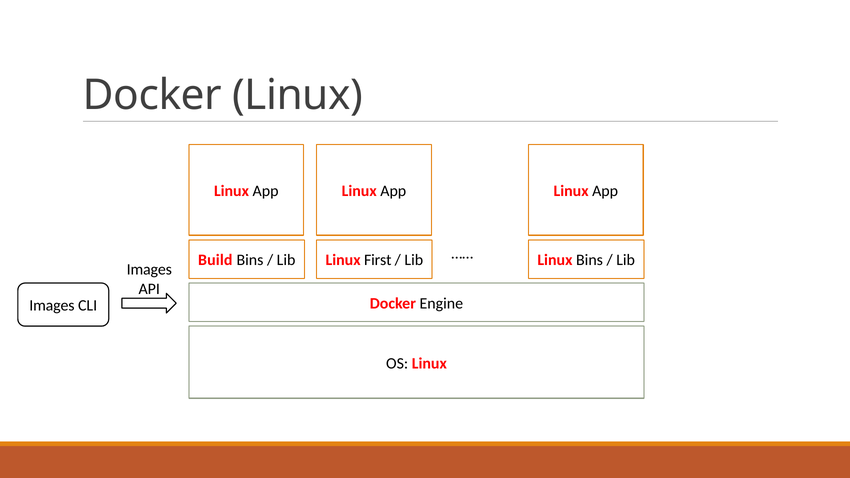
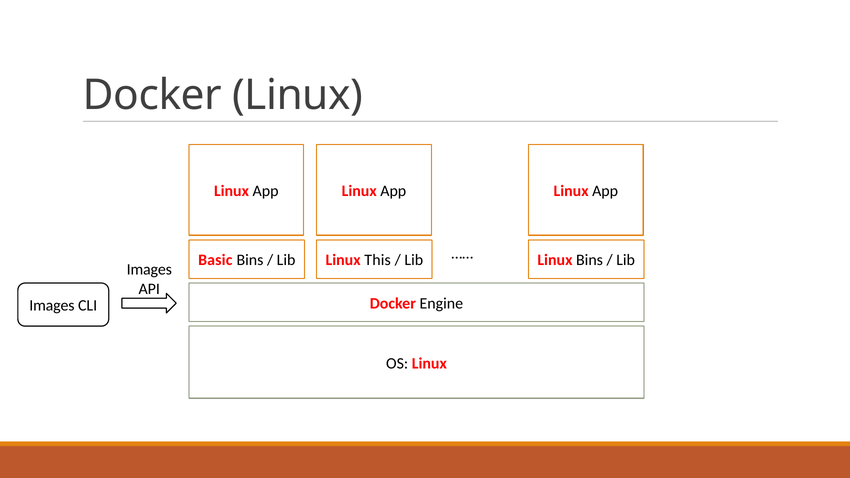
Build: Build -> Basic
First: First -> This
